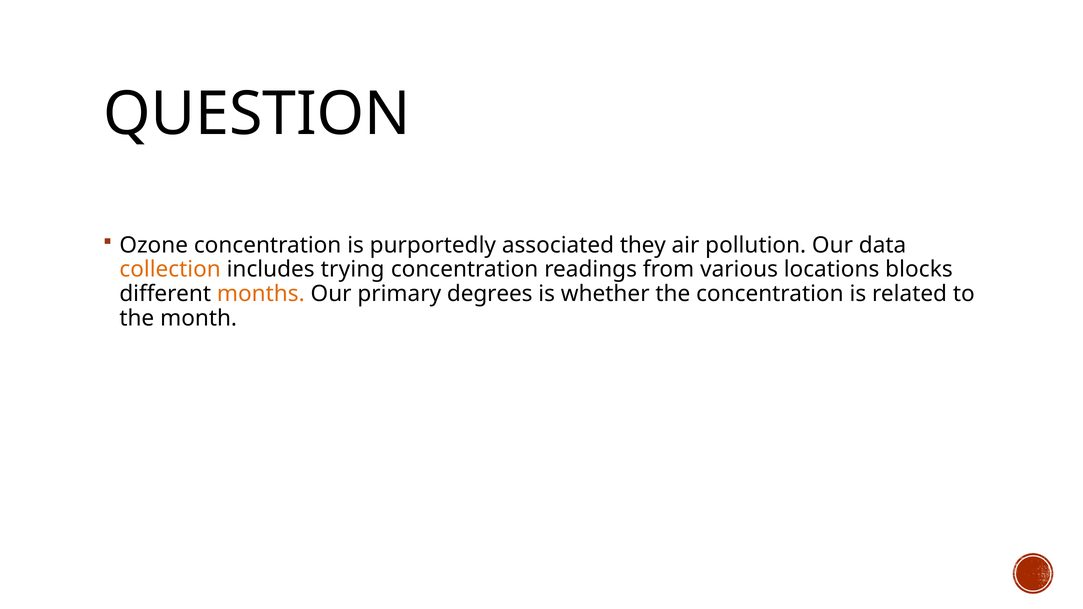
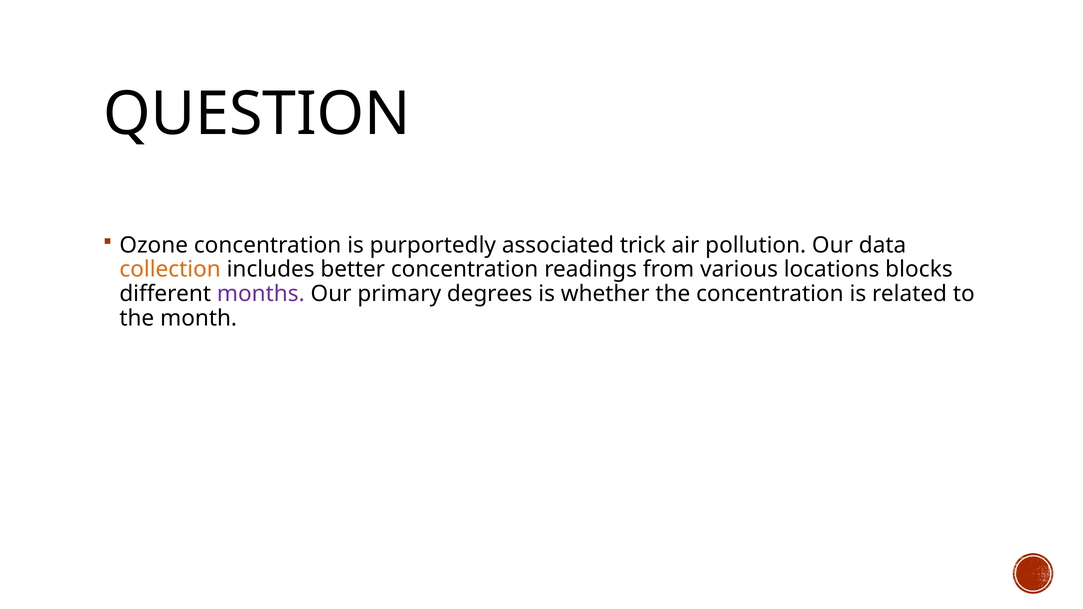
they: they -> trick
trying: trying -> better
months colour: orange -> purple
